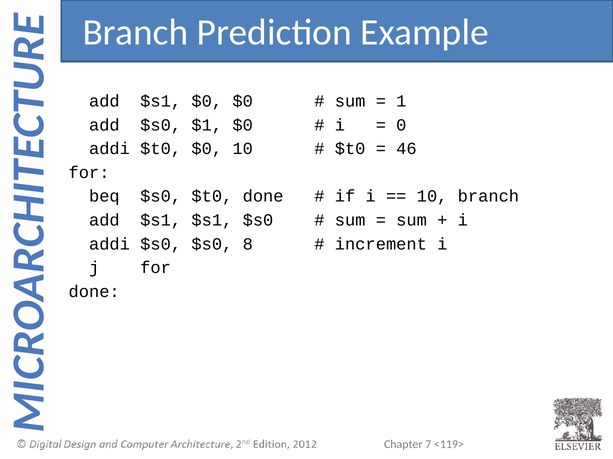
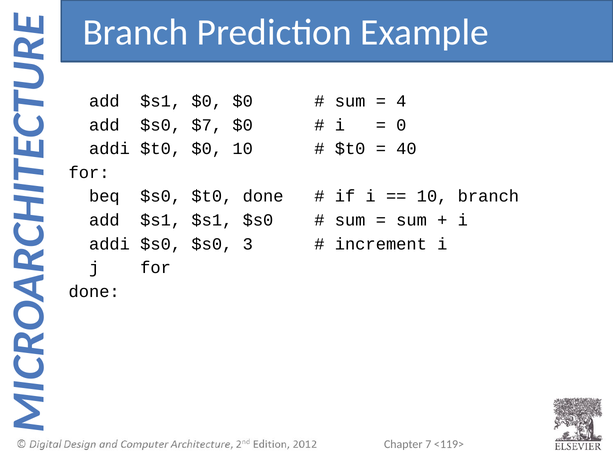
1: 1 -> 4
$1: $1 -> $7
46: 46 -> 40
8: 8 -> 3
